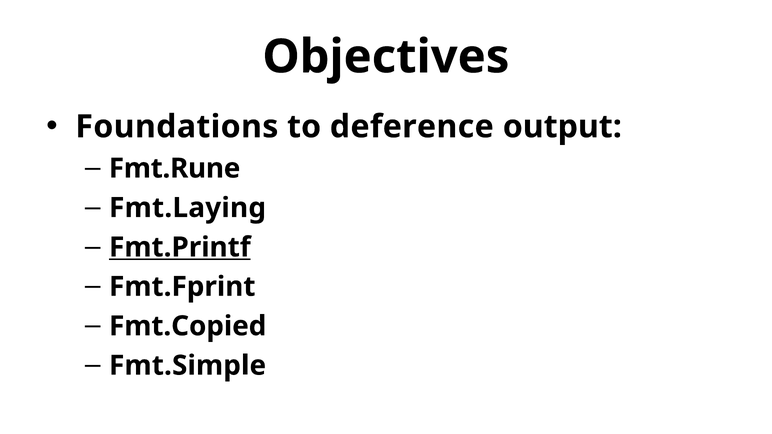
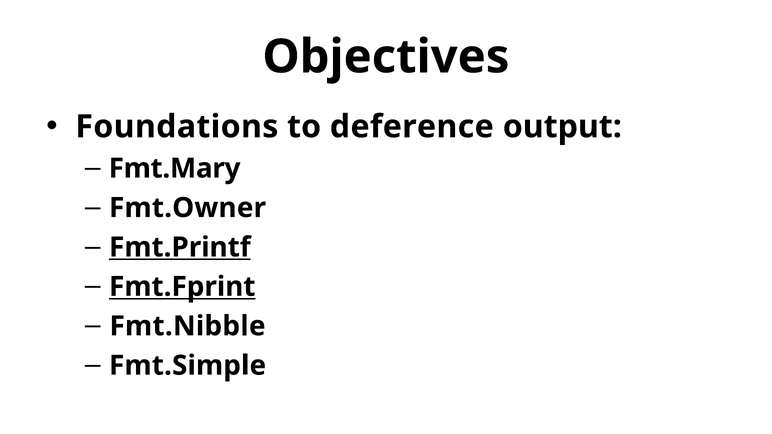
Fmt.Rune: Fmt.Rune -> Fmt.Mary
Fmt.Laying: Fmt.Laying -> Fmt.Owner
Fmt.Fprint underline: none -> present
Fmt.Copied: Fmt.Copied -> Fmt.Nibble
